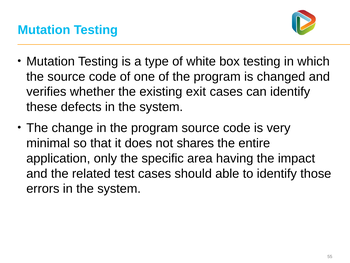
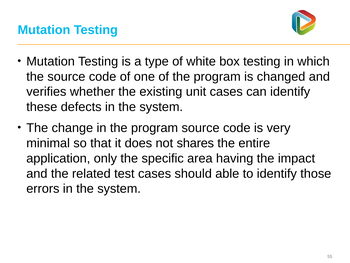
exit: exit -> unit
